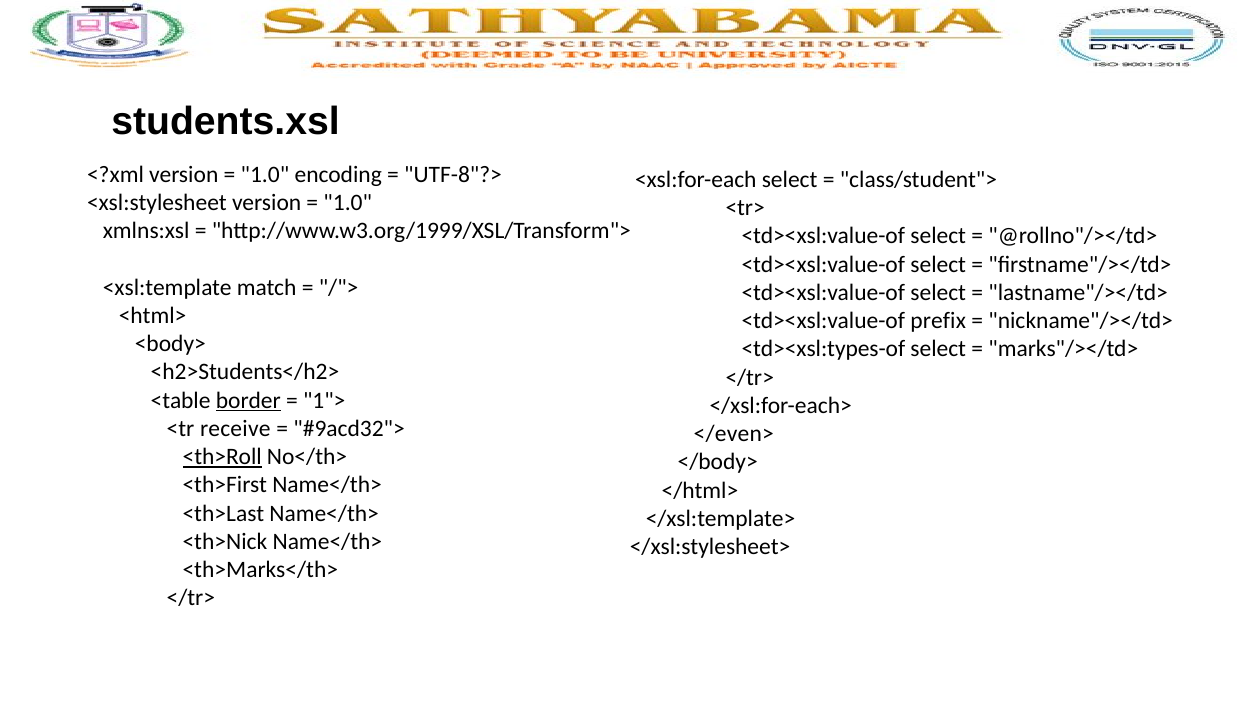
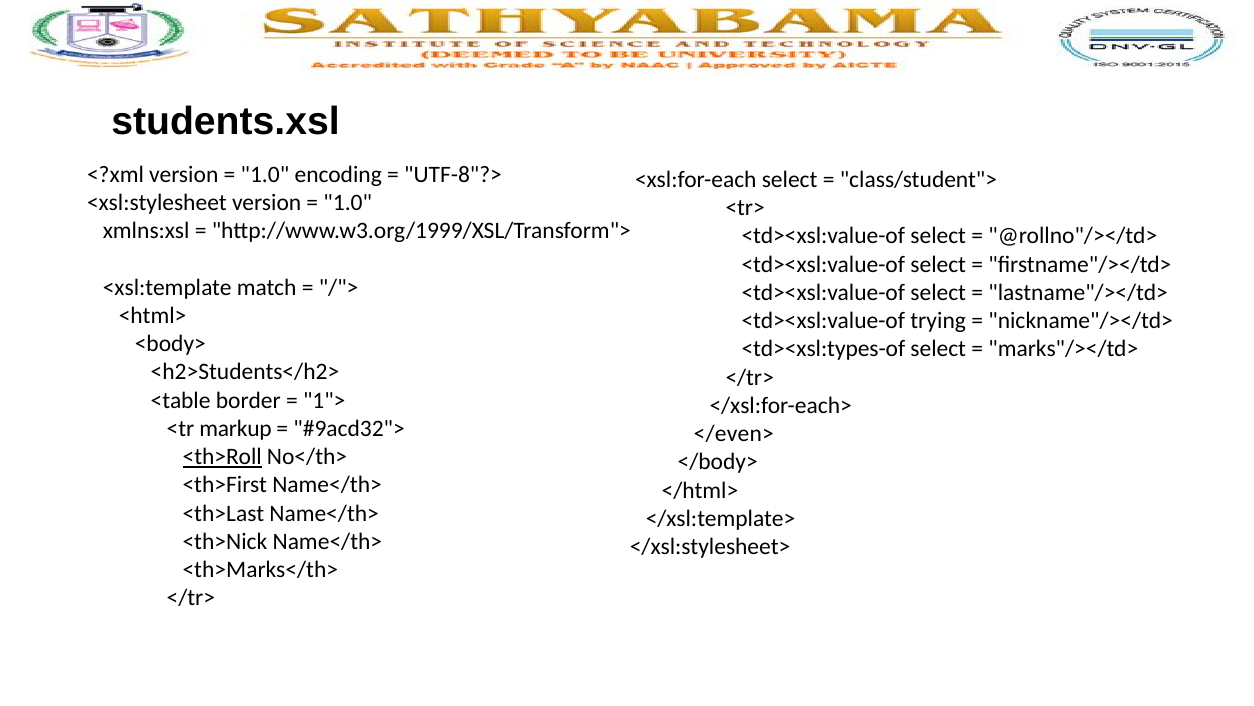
prefix: prefix -> trying
border underline: present -> none
receive: receive -> markup
